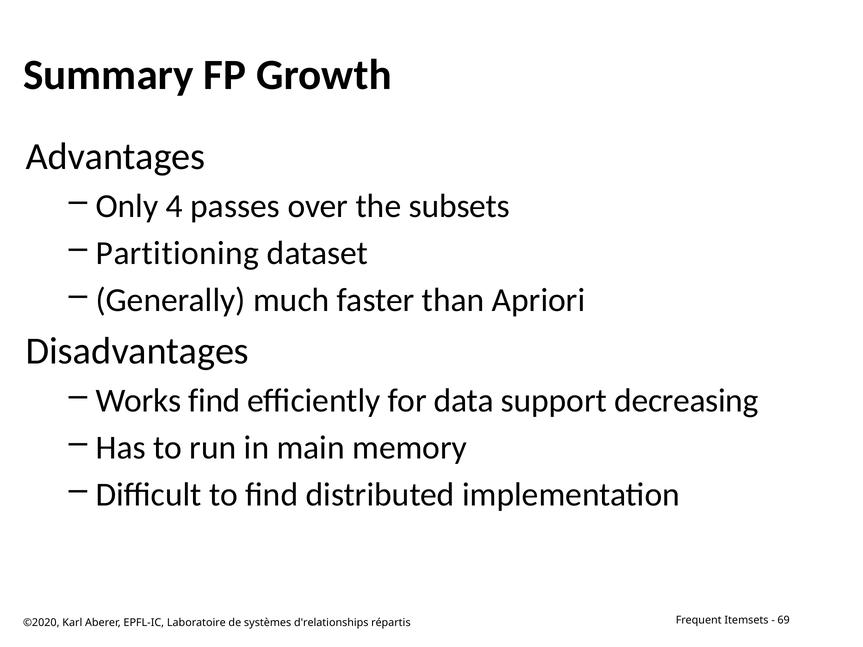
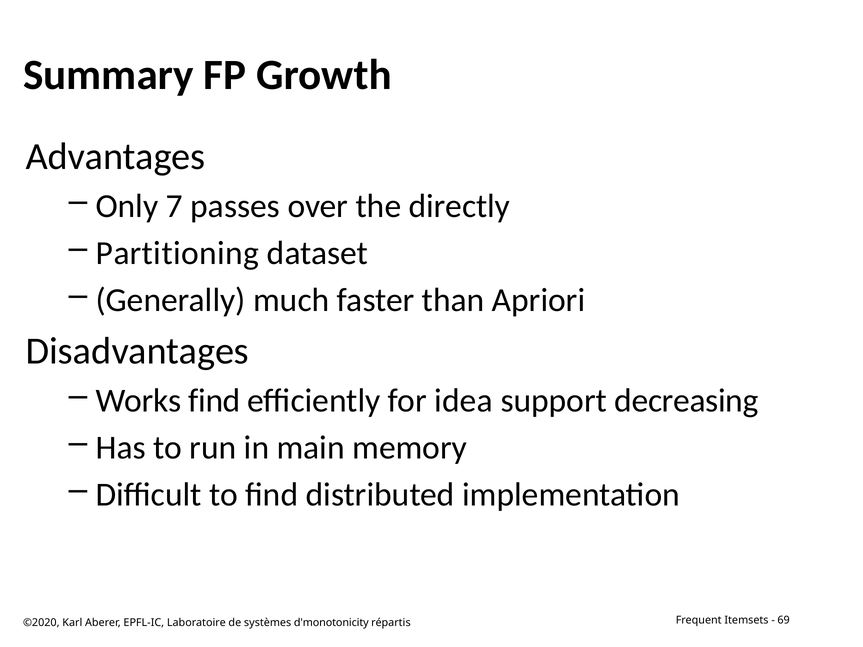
4: 4 -> 7
subsets: subsets -> directly
data: data -> idea
d'relationships: d'relationships -> d'monotonicity
